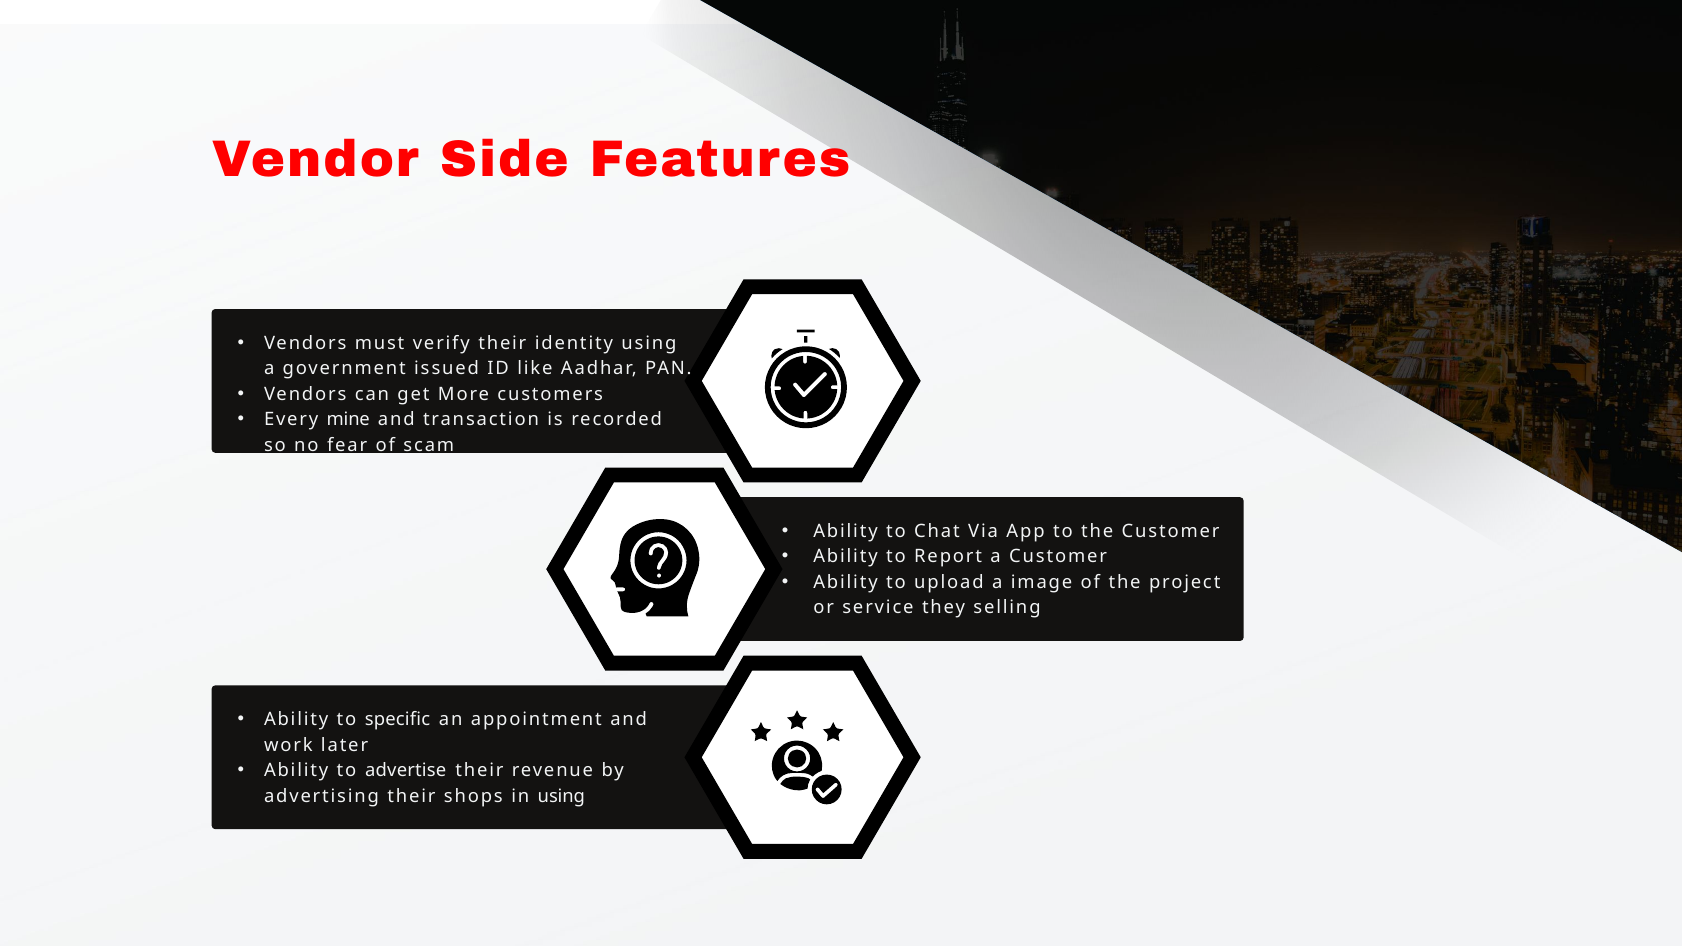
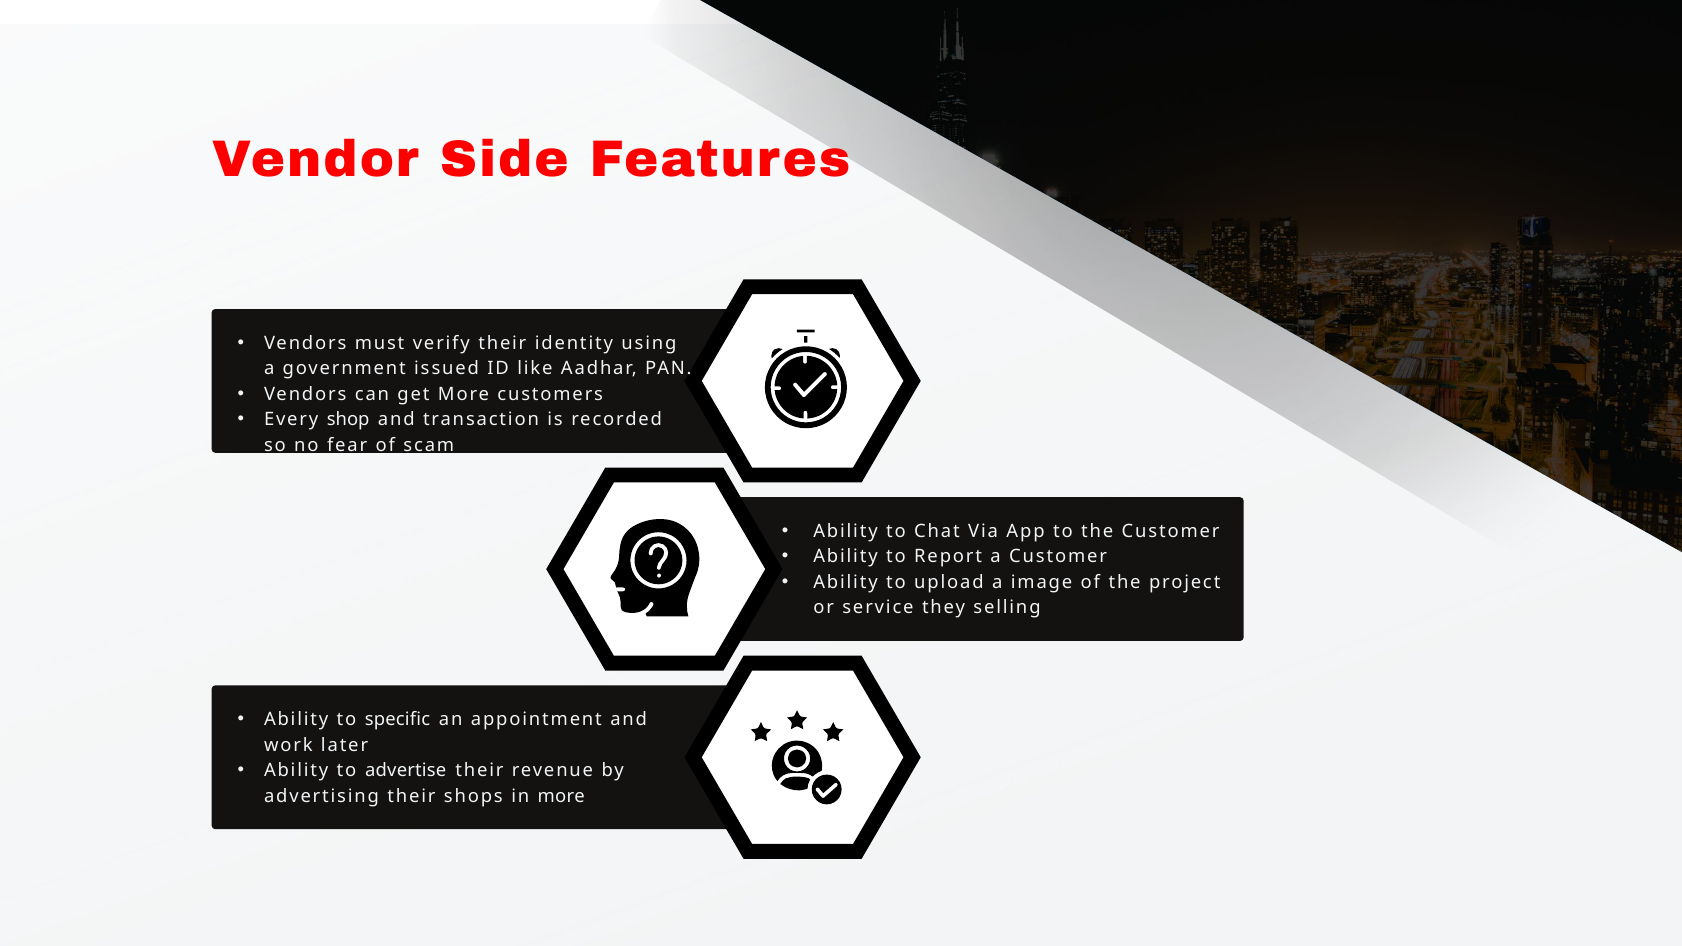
mine: mine -> shop
in using: using -> more
